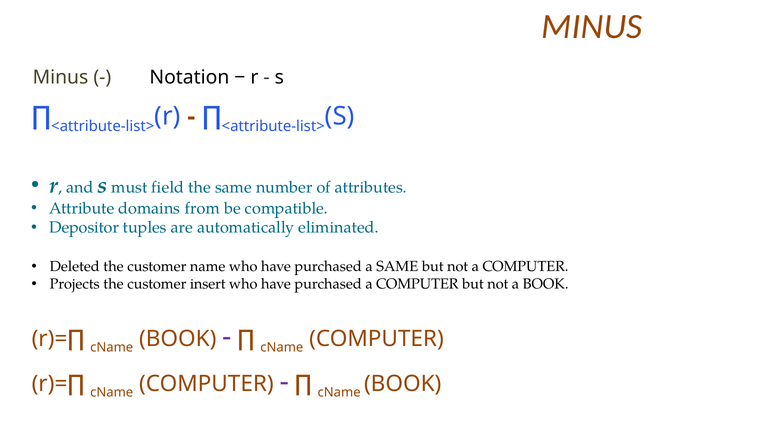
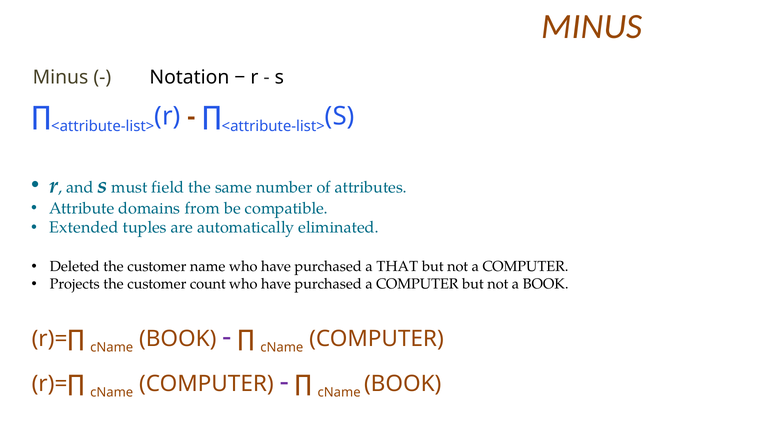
Depositor: Depositor -> Extended
a SAME: SAME -> THAT
insert: insert -> count
